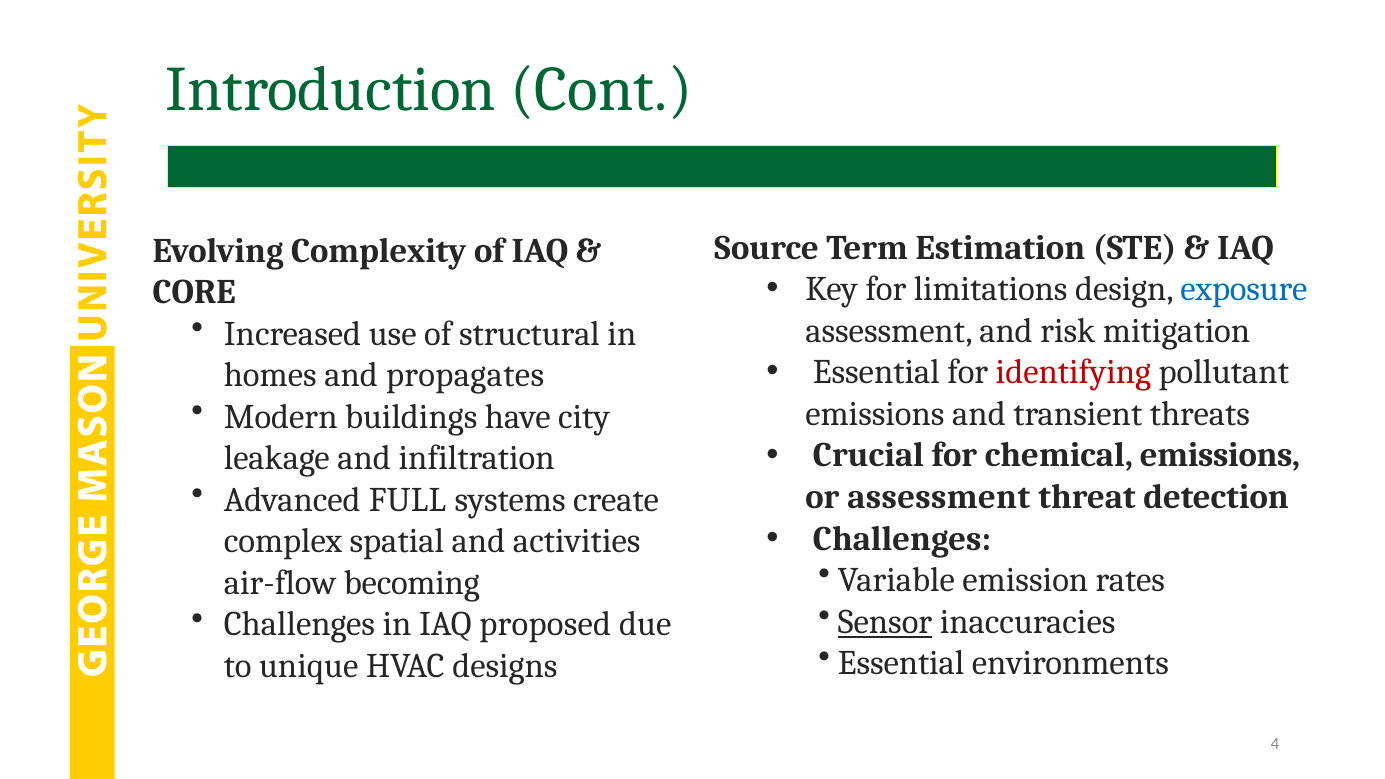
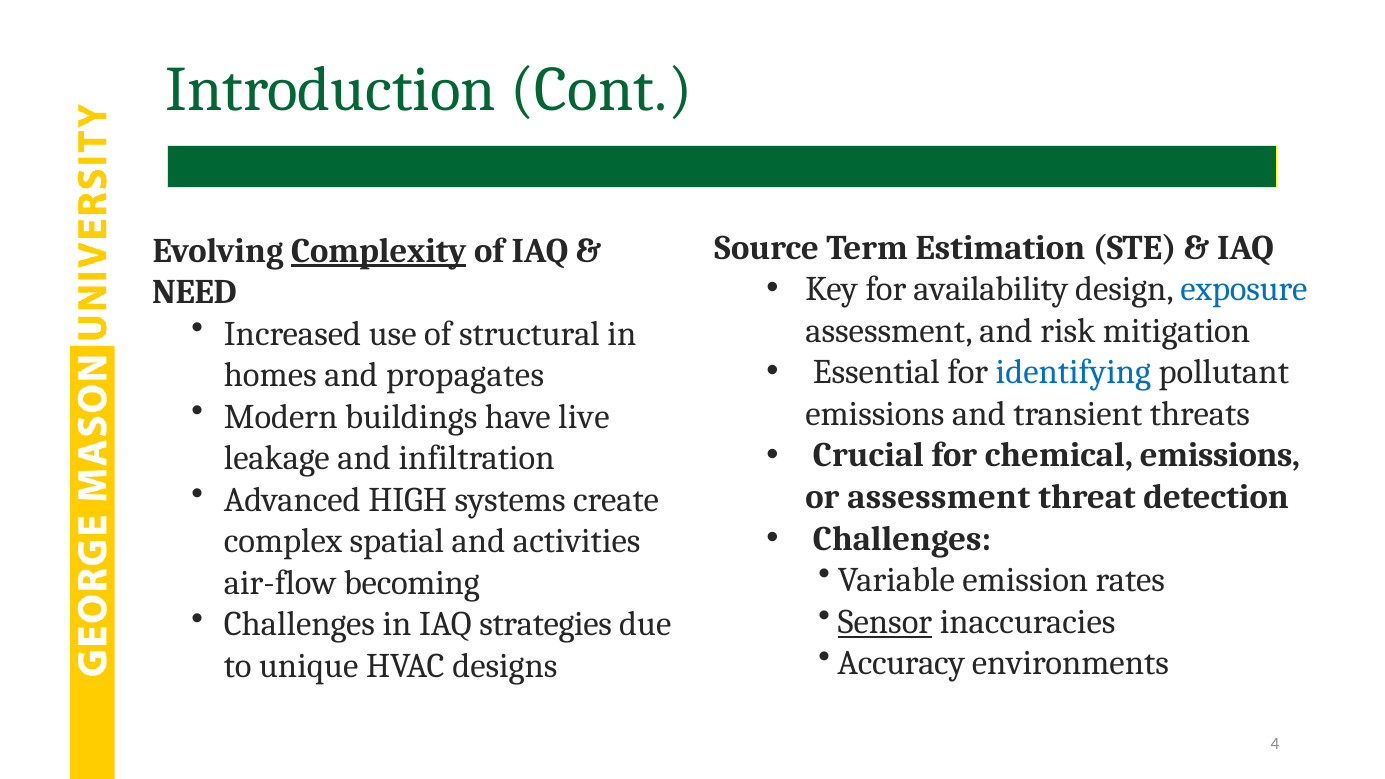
Complexity underline: none -> present
limitations: limitations -> availability
CORE: CORE -> NEED
identifying colour: red -> blue
city: city -> live
FULL: FULL -> HIGH
proposed: proposed -> strategies
Essential at (901, 663): Essential -> Accuracy
